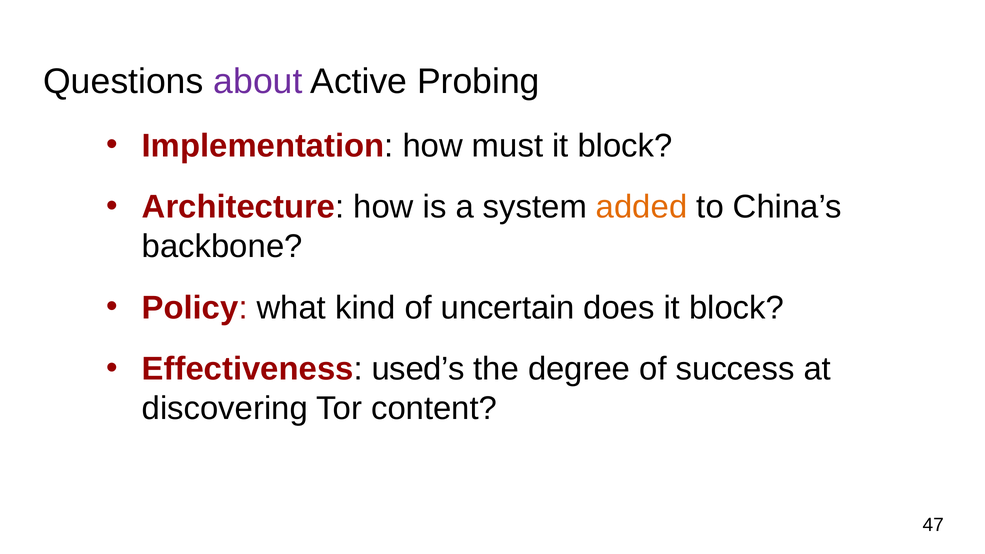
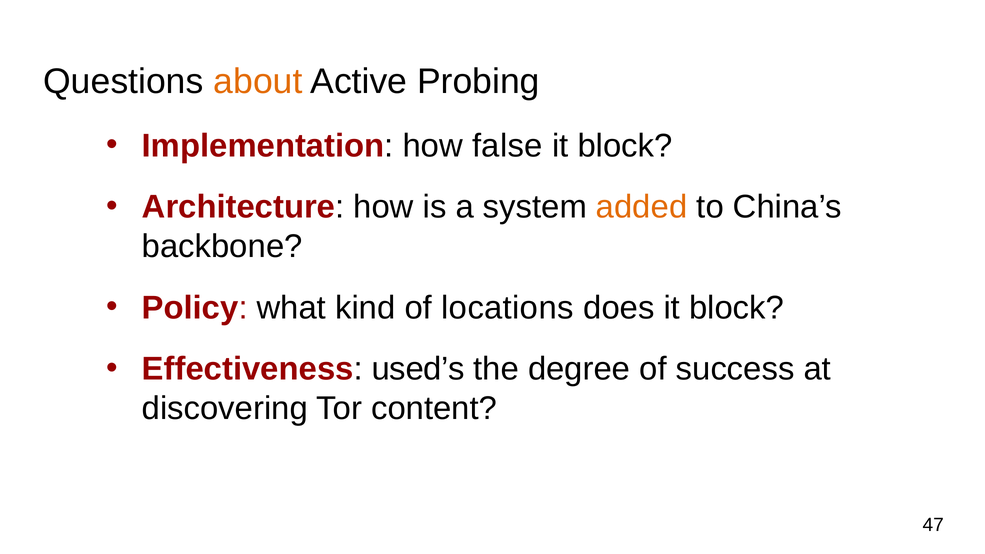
about colour: purple -> orange
must: must -> false
uncertain: uncertain -> locations
